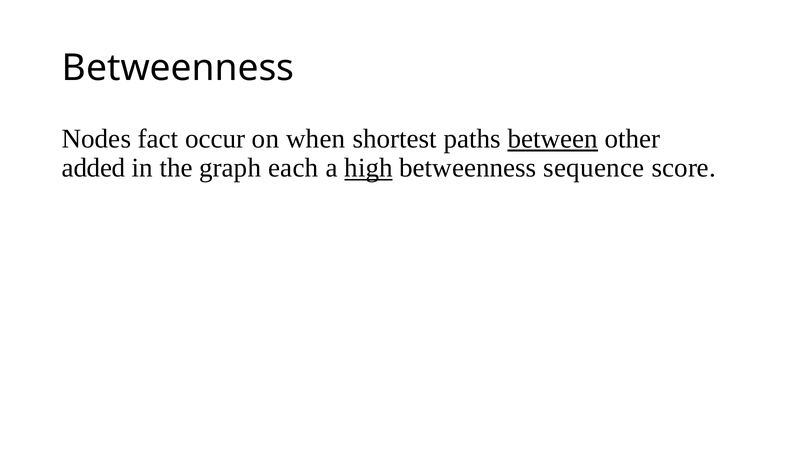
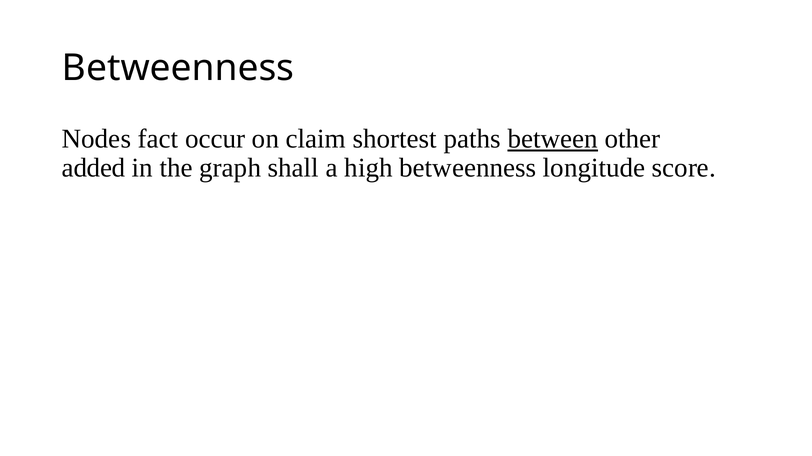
when: when -> claim
each: each -> shall
high underline: present -> none
sequence: sequence -> longitude
